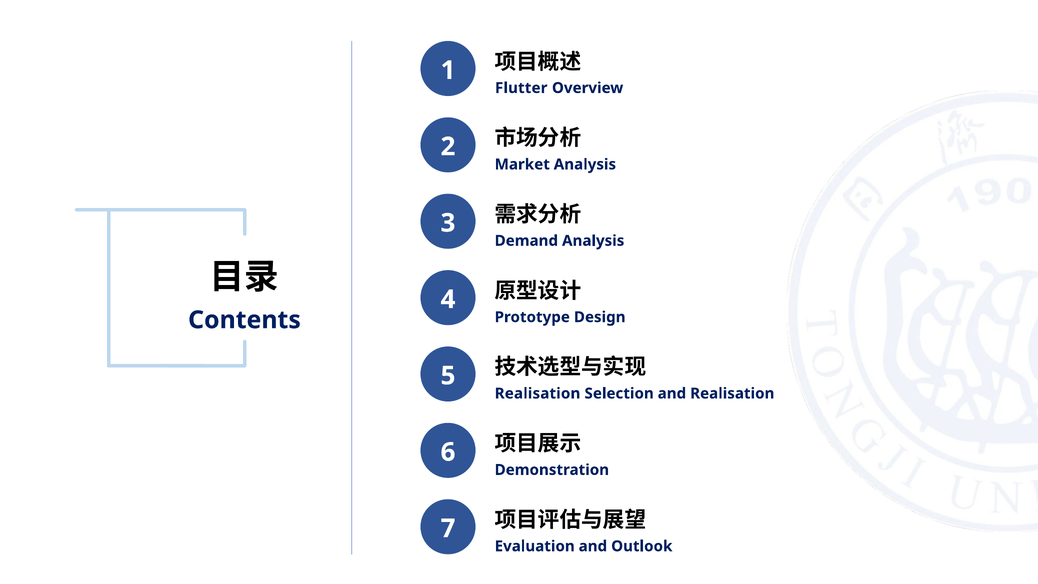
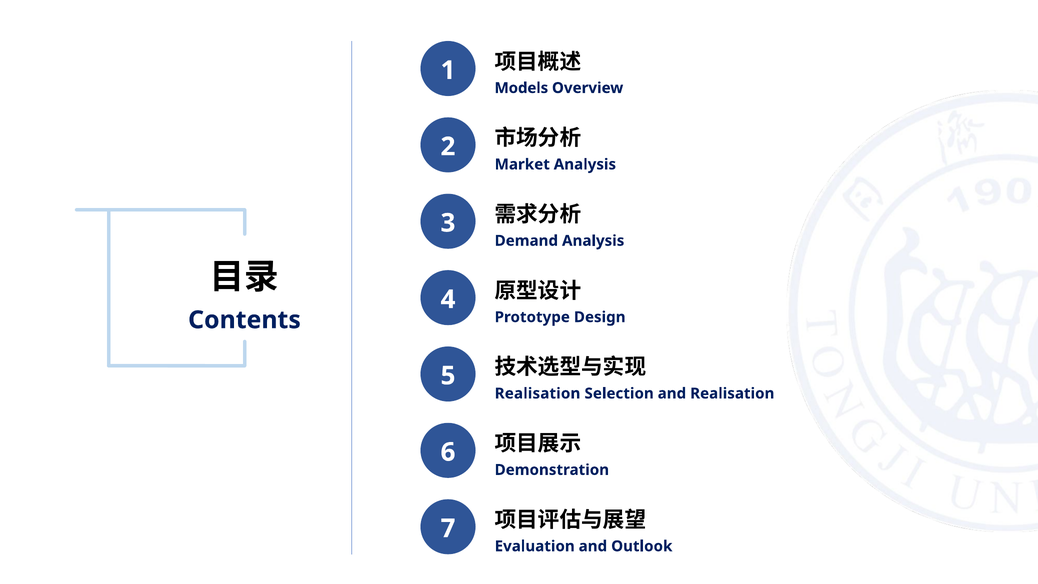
Flutter: Flutter -> Models
